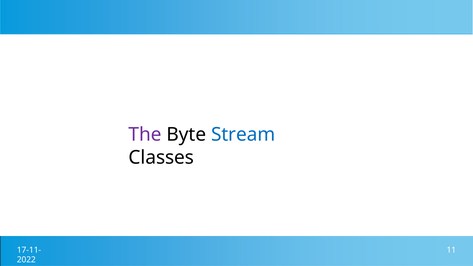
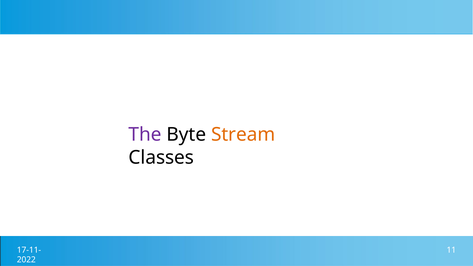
Stream colour: blue -> orange
